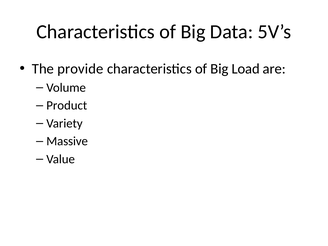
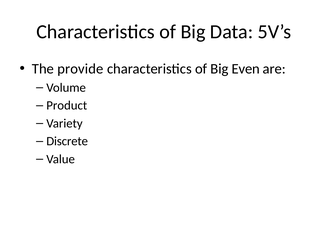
Load: Load -> Even
Massive: Massive -> Discrete
